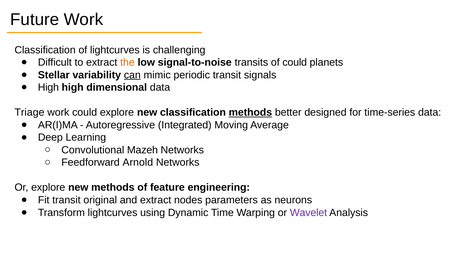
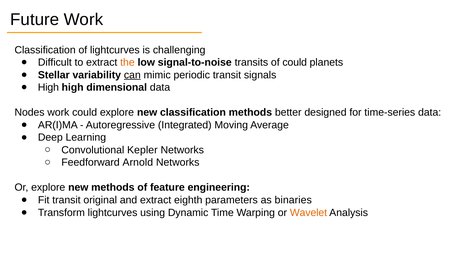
Triage: Triage -> Nodes
methods at (250, 112) underline: present -> none
Mazeh: Mazeh -> Kepler
nodes: nodes -> eighth
neurons: neurons -> binaries
Wavelet colour: purple -> orange
